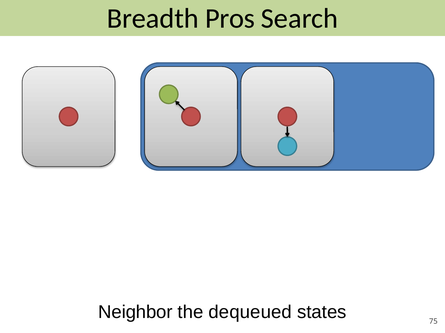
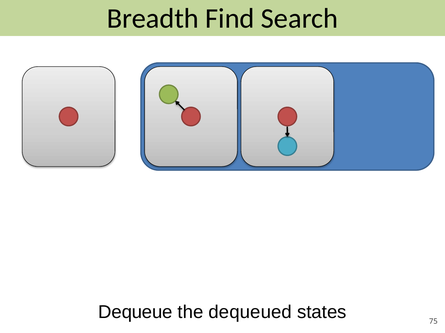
Pros: Pros -> Find
Neighbor: Neighbor -> Dequeue
